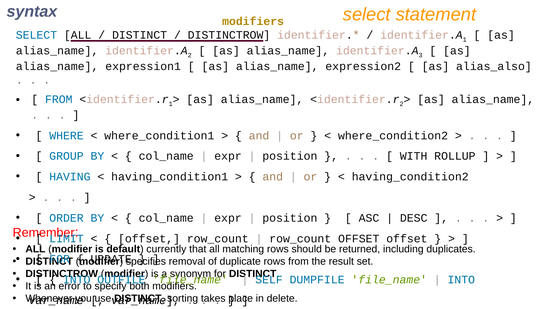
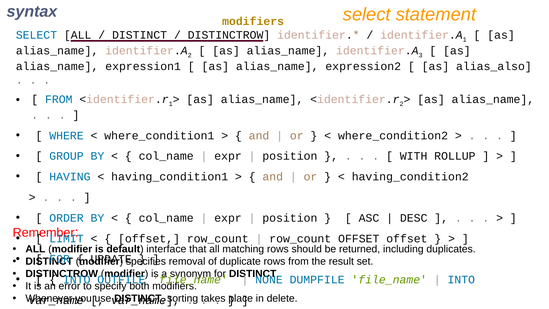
currently: currently -> interface
SELF: SELF -> NONE
